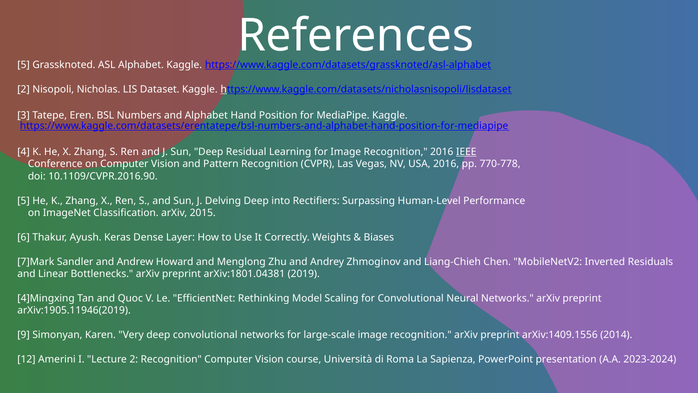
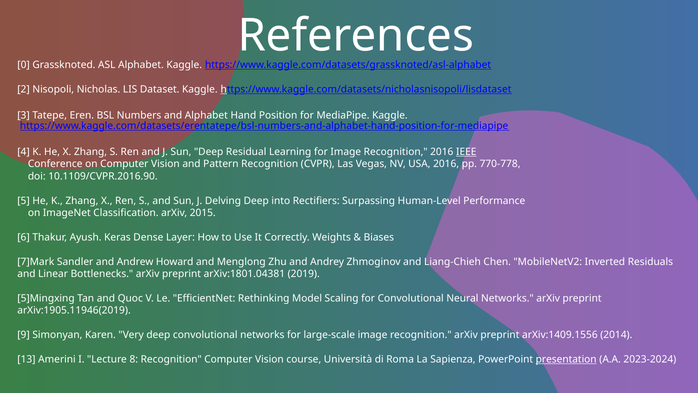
5 at (24, 65): 5 -> 0
4]Mingxing: 4]Mingxing -> 5]Mingxing
12: 12 -> 13
Lecture 2: 2 -> 8
presentation underline: none -> present
